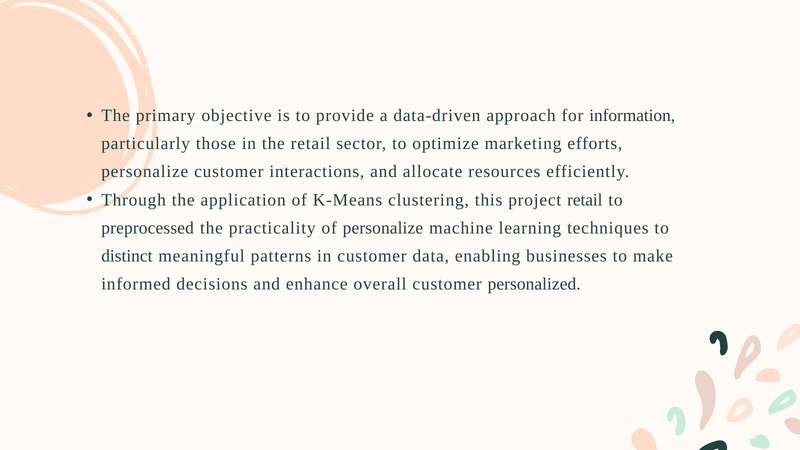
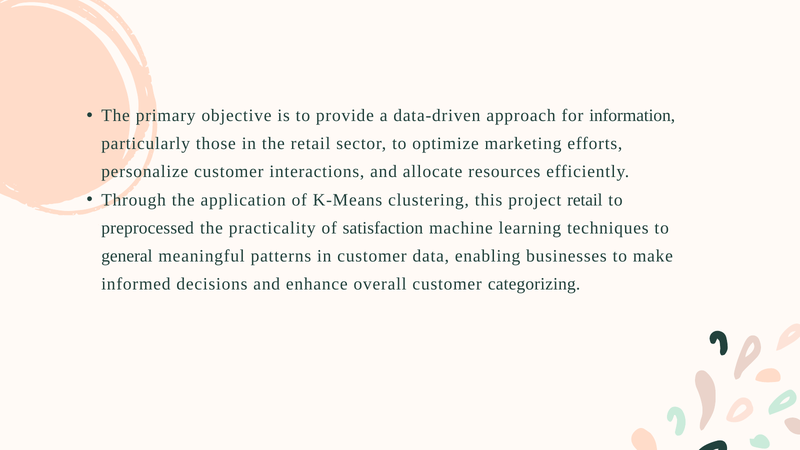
of personalize: personalize -> satisfaction
distinct: distinct -> general
personalized: personalized -> categorizing
